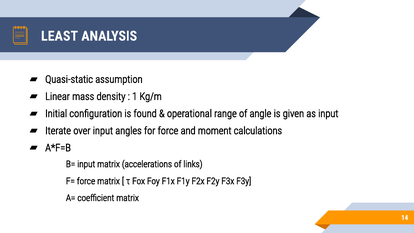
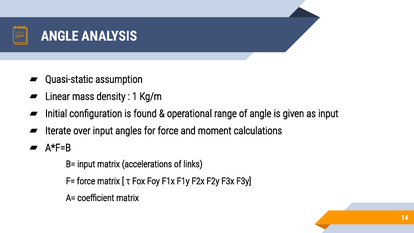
LEAST at (60, 36): LEAST -> ANGLE
